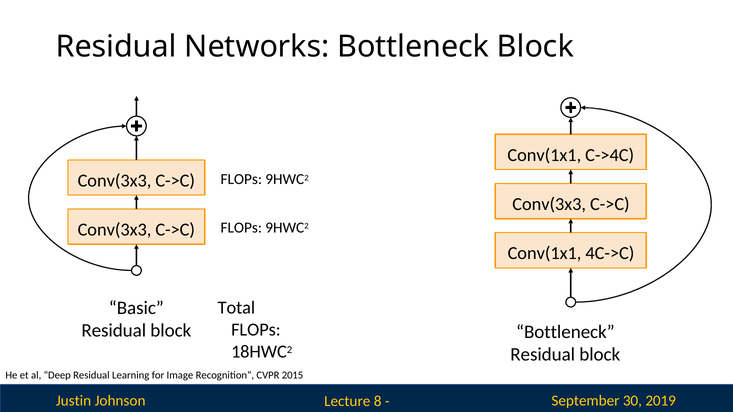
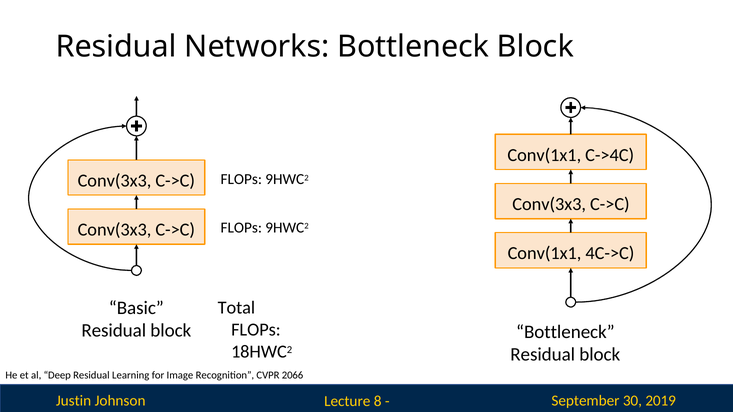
2015: 2015 -> 2066
